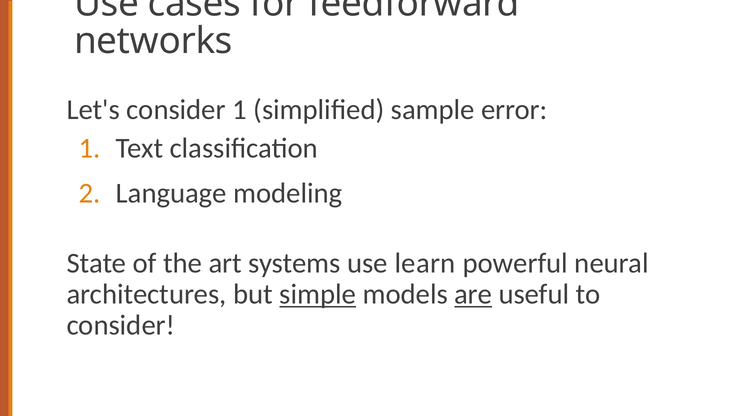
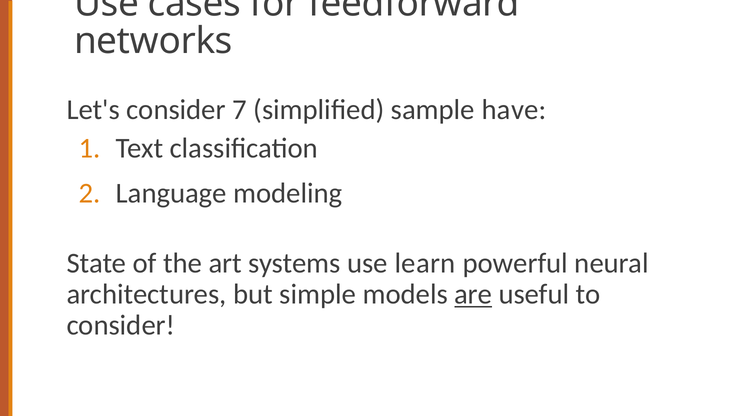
consider 1: 1 -> 7
error: error -> have
simple underline: present -> none
